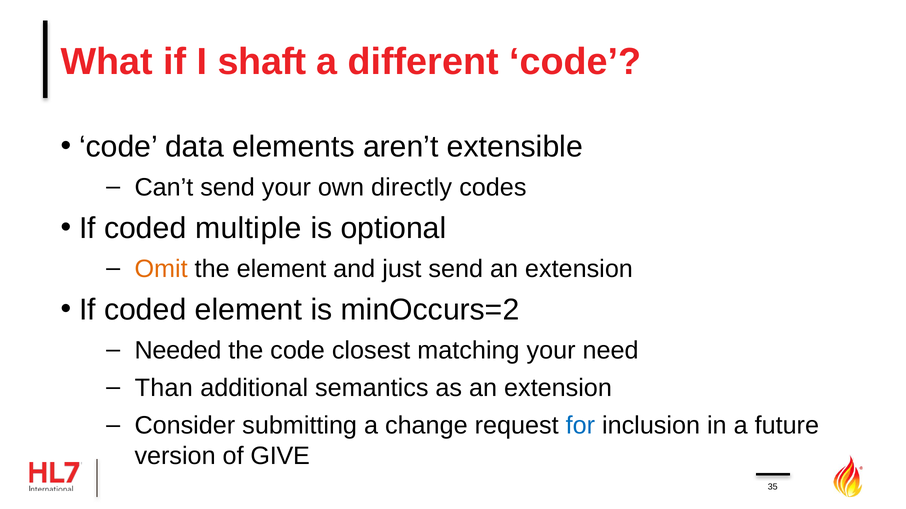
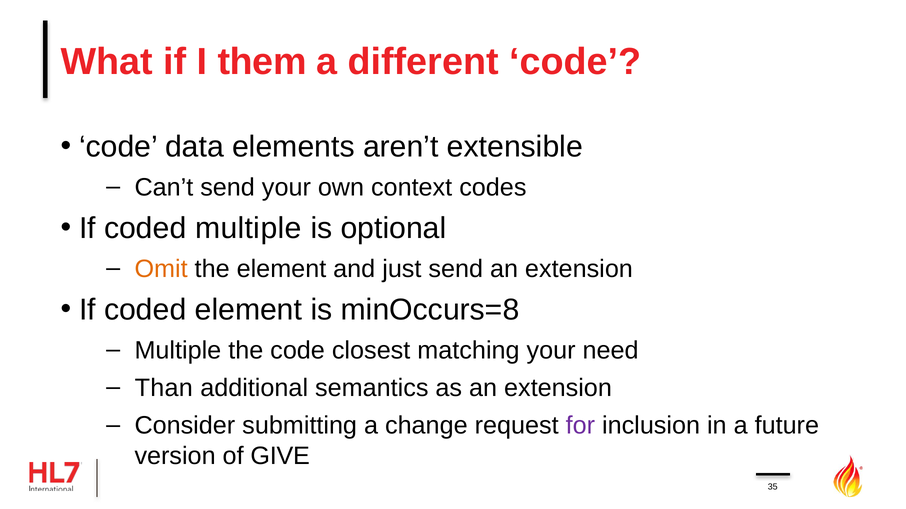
shaft: shaft -> them
directly: directly -> context
minOccurs=2: minOccurs=2 -> minOccurs=8
Needed at (178, 351): Needed -> Multiple
for colour: blue -> purple
